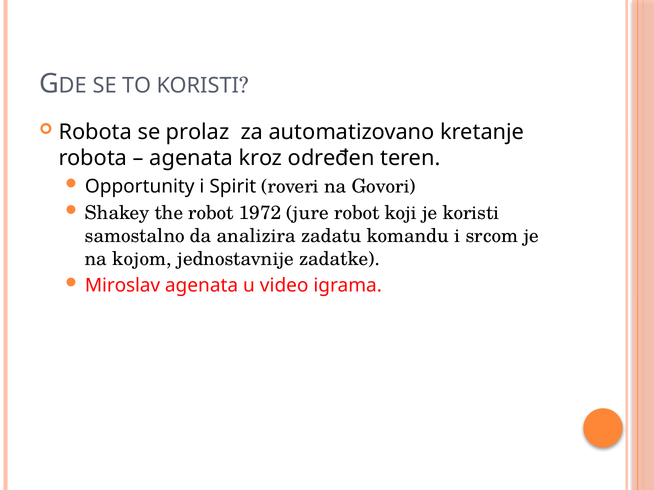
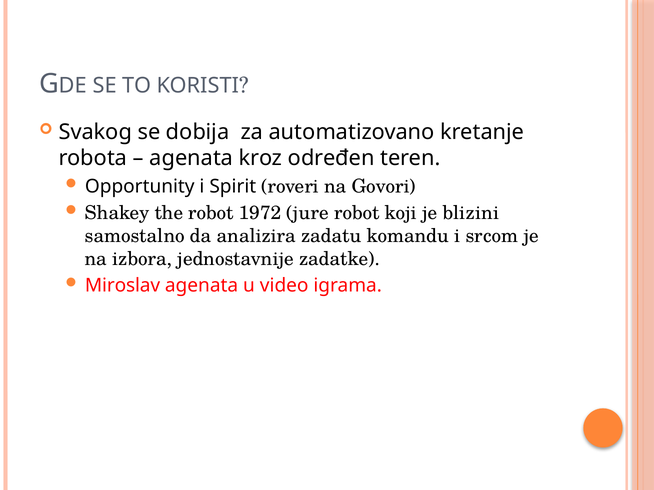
Robota at (95, 132): Robota -> Svakog
prolaz: prolaz -> dobija
je koristi: koristi -> blizini
kojom: kojom -> izbora
